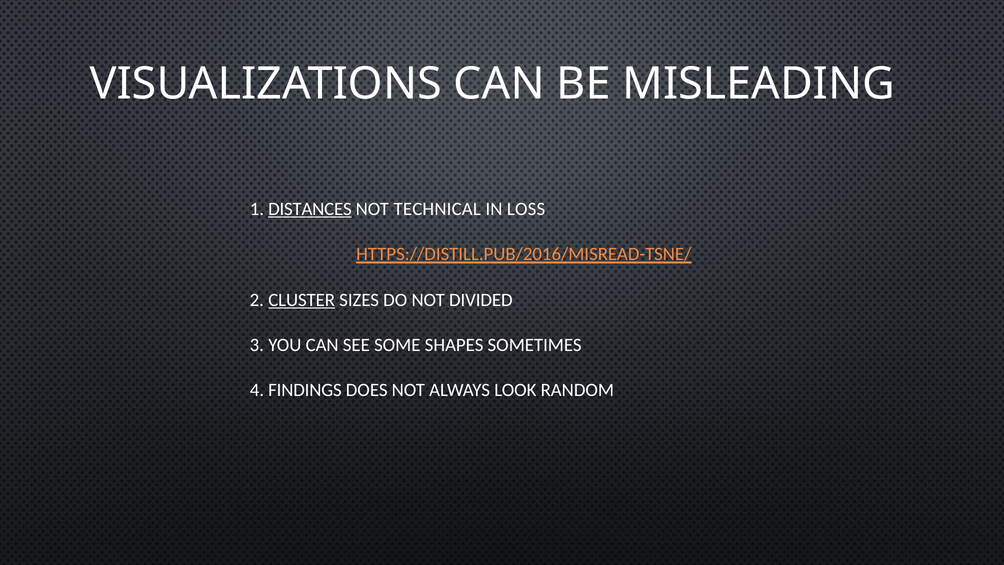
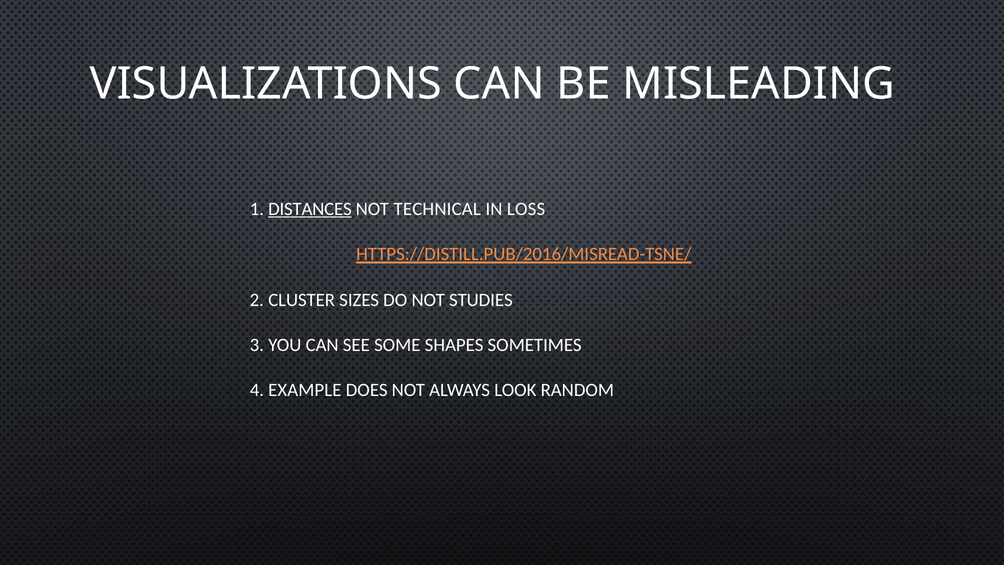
CLUSTER underline: present -> none
DIVIDED: DIVIDED -> STUDIES
FINDINGS: FINDINGS -> EXAMPLE
